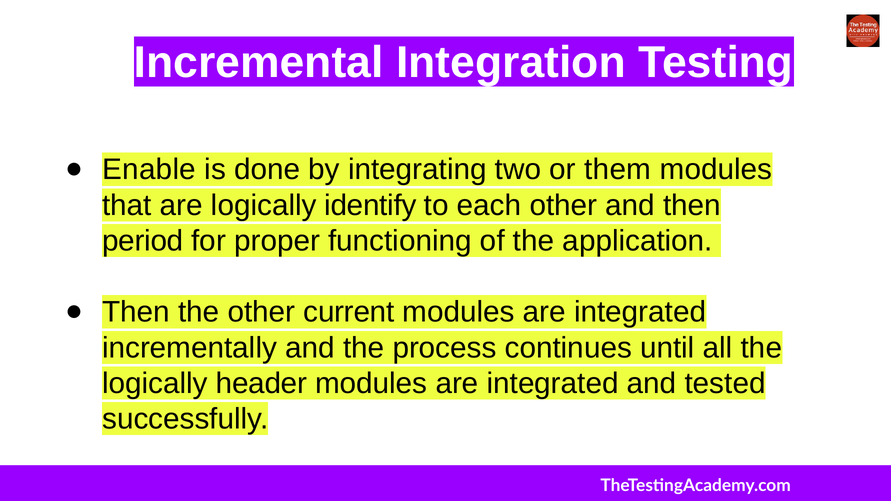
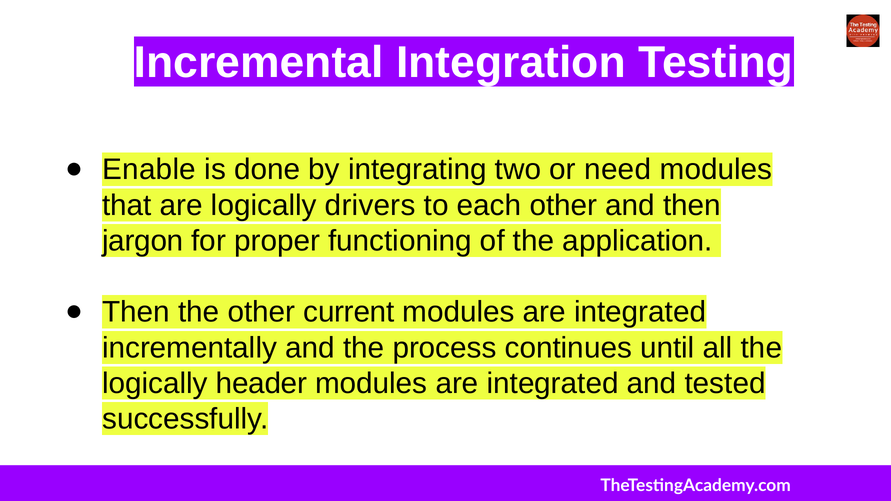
them: them -> need
identify: identify -> drivers
period: period -> jargon
